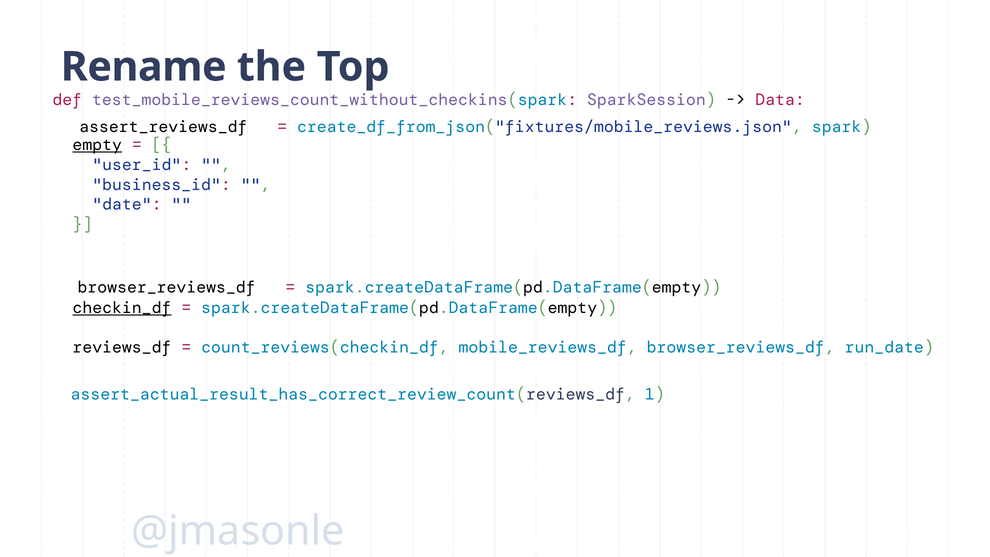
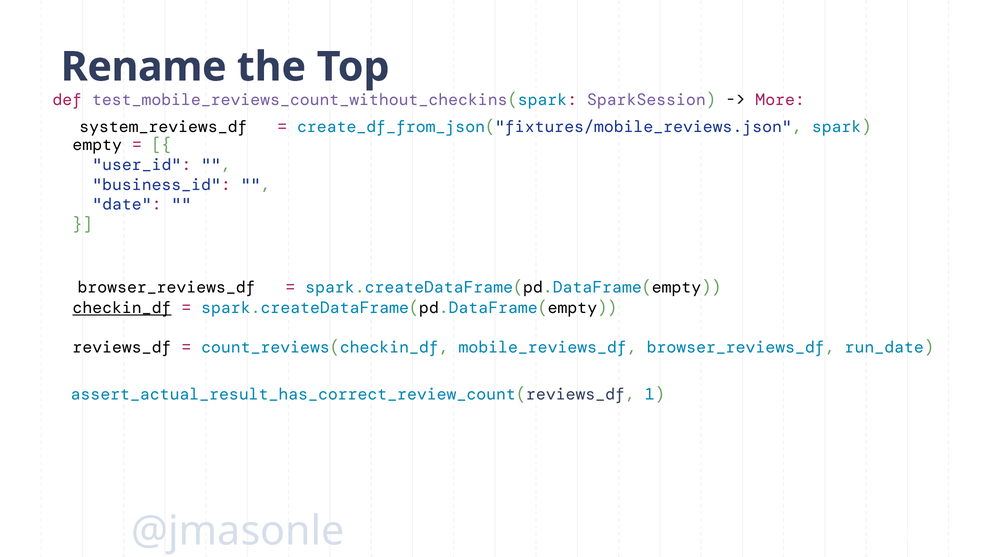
Data: Data -> More
assert_reviews_df: assert_reviews_df -> system_reviews_df
empty underline: present -> none
